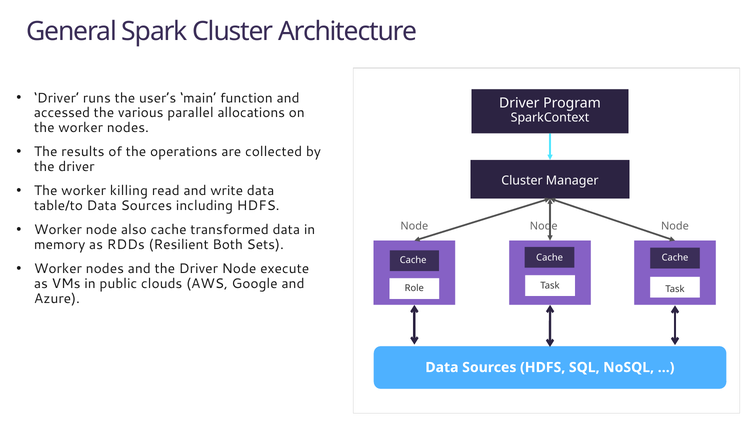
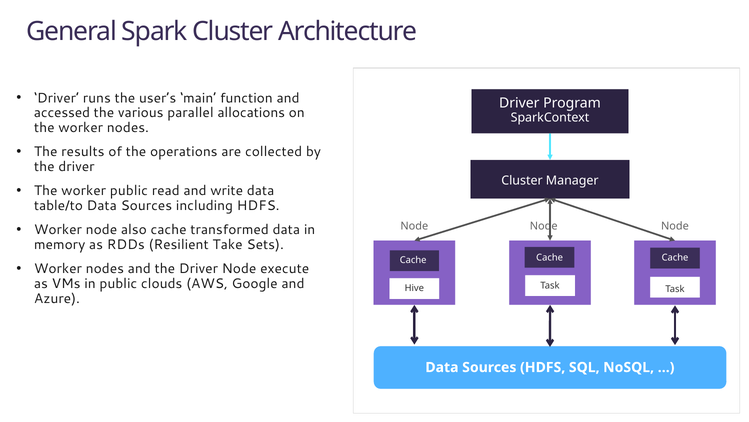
worker killing: killing -> public
Both: Both -> Take
Role: Role -> Hive
